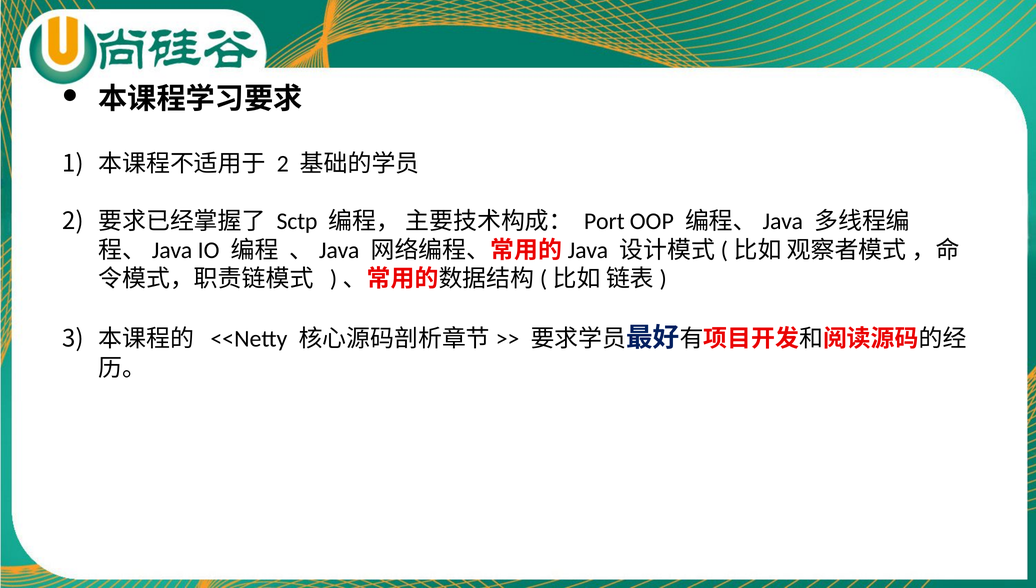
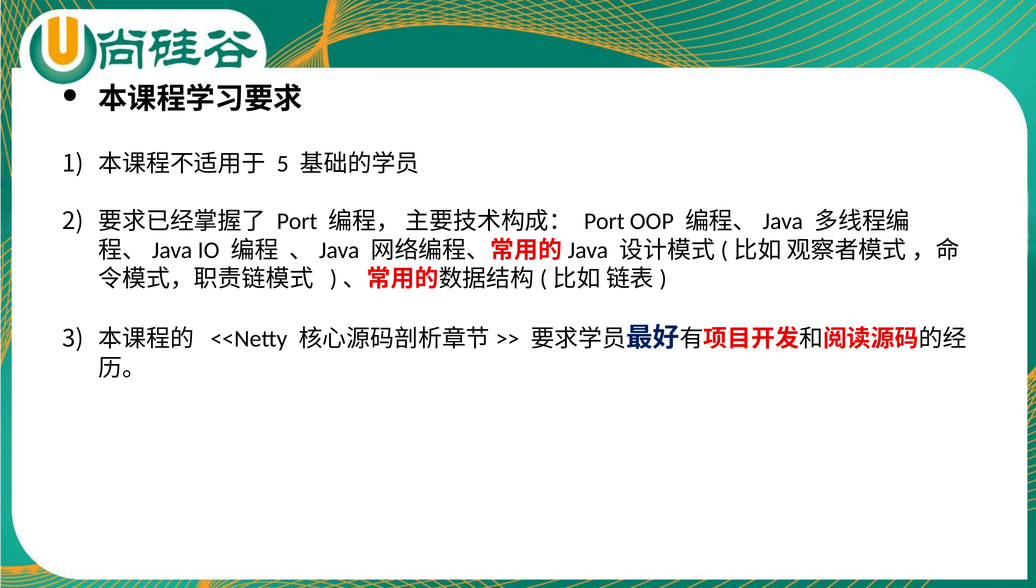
2 at (283, 164): 2 -> 5
Sctp at (297, 221): Sctp -> Port
